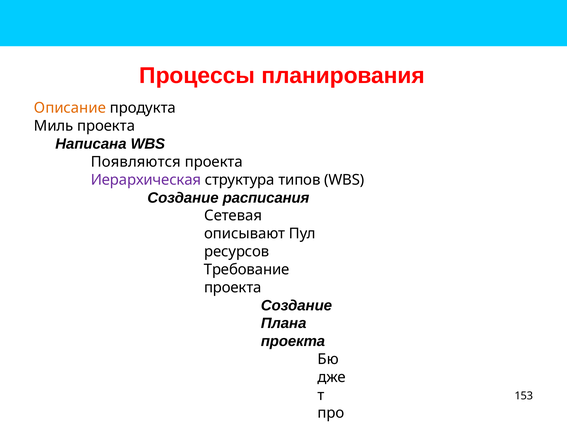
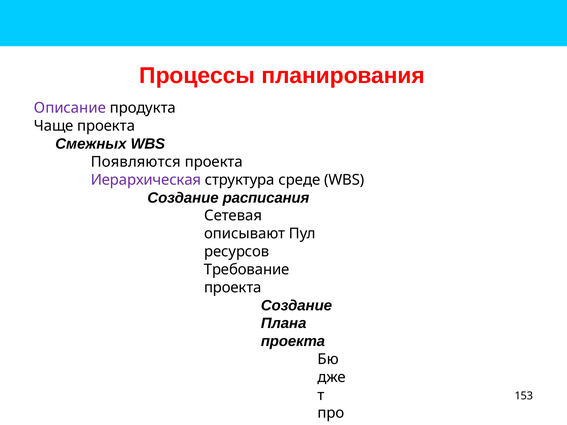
Описание colour: orange -> purple
Миль: Миль -> Чаще
Написана: Написана -> Смежных
типов: типов -> среде
